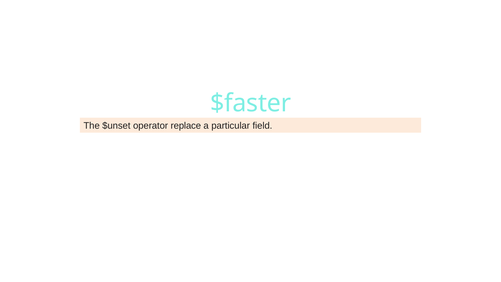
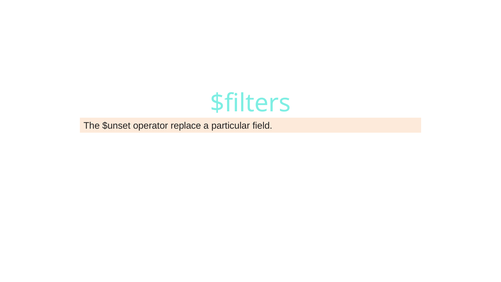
$faster: $faster -> $filters
